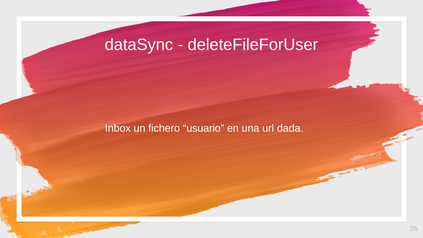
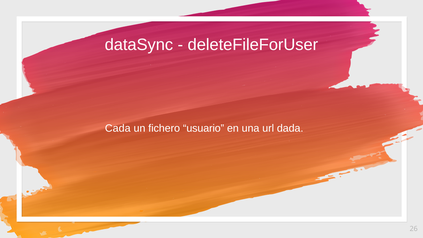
Inbox: Inbox -> Cada
